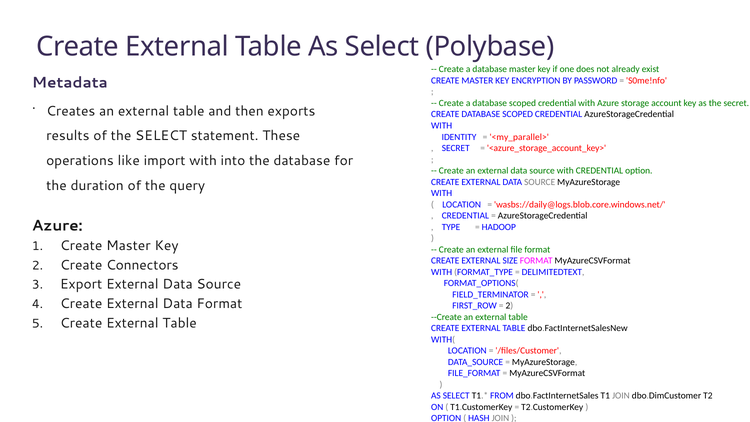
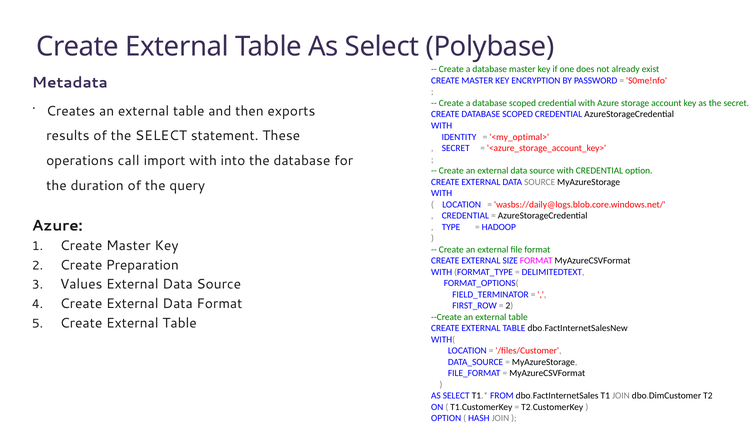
<my_parallel>: <my_parallel> -> <my_optimal>
like: like -> call
Connectors: Connectors -> Preparation
Export: Export -> Values
